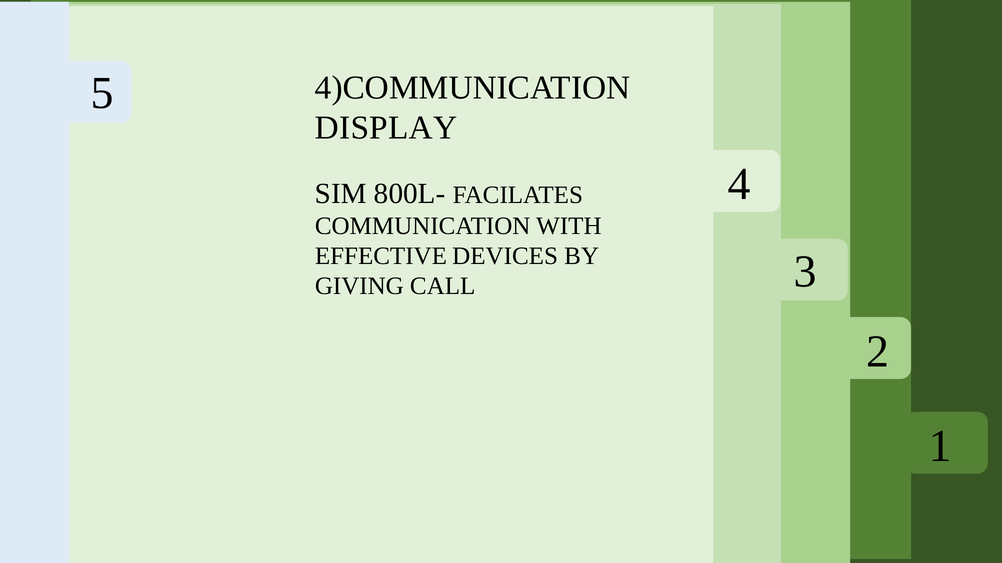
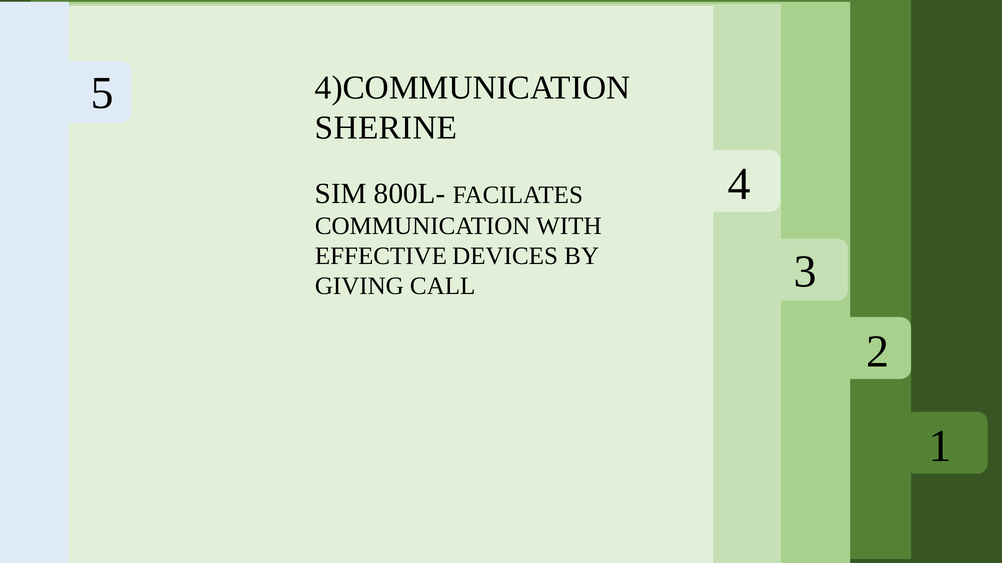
DISPLAY: DISPLAY -> SHERINE
